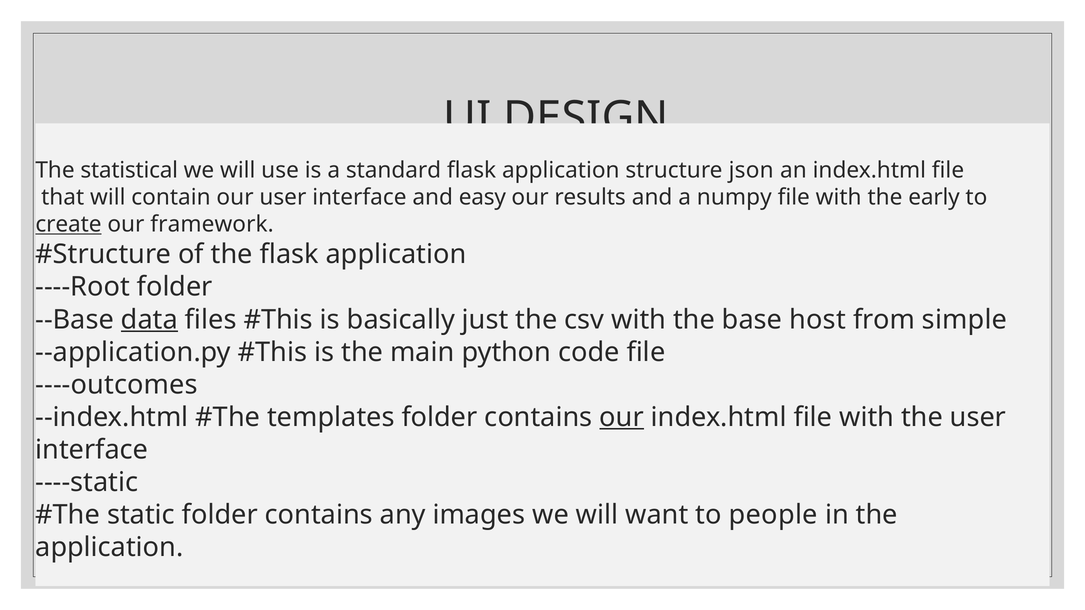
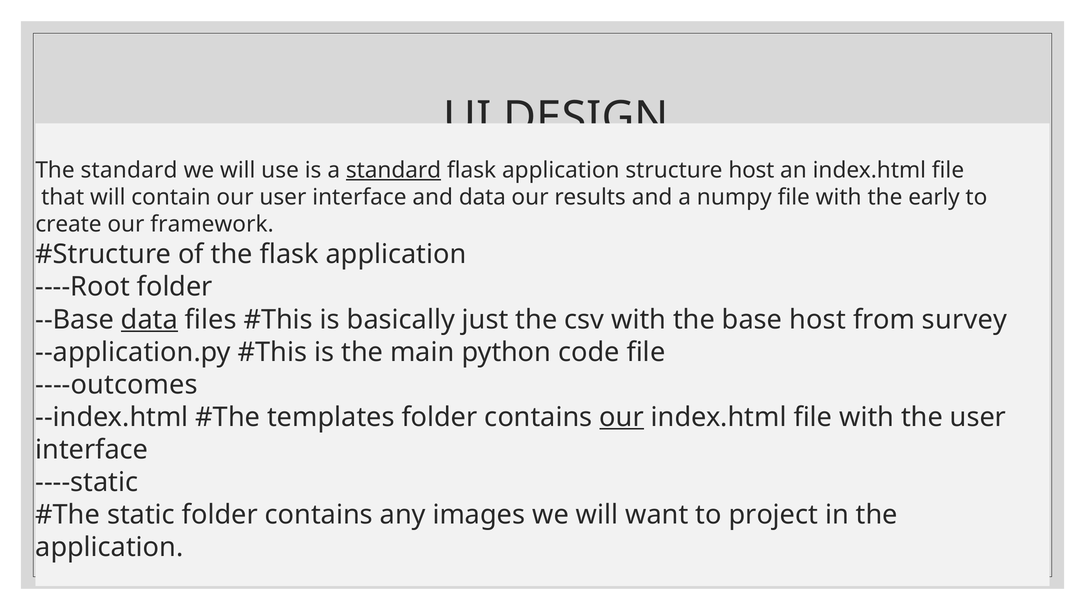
The statistical: statistical -> standard
standard at (394, 170) underline: none -> present
structure json: json -> host
and easy: easy -> data
create underline: present -> none
simple: simple -> survey
people: people -> project
